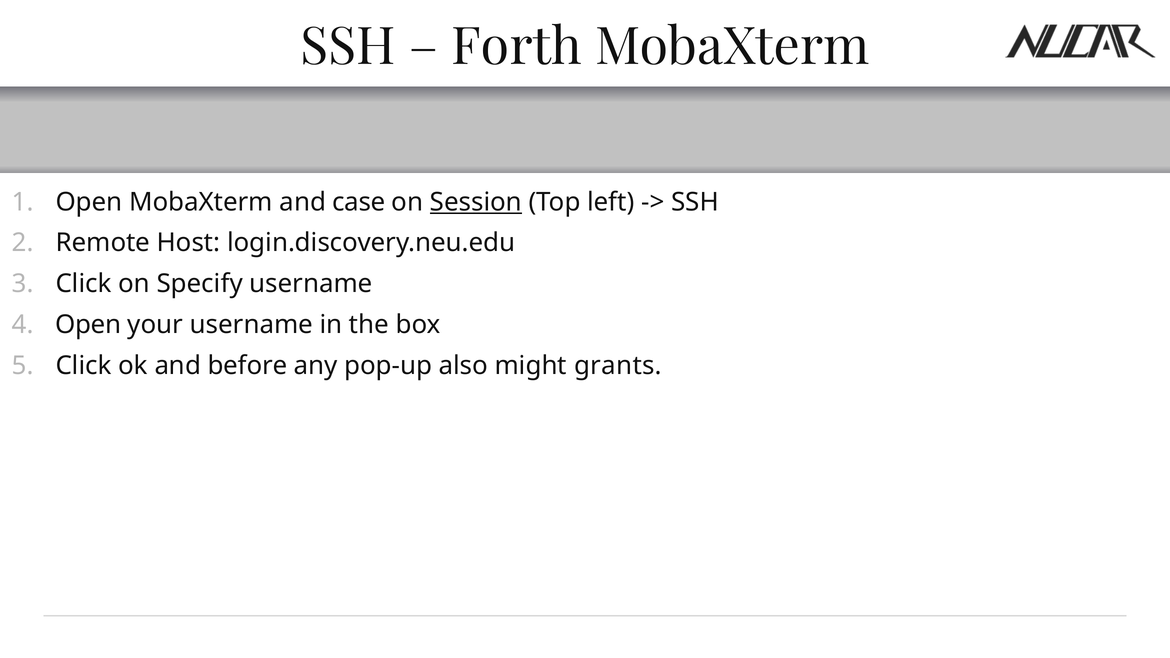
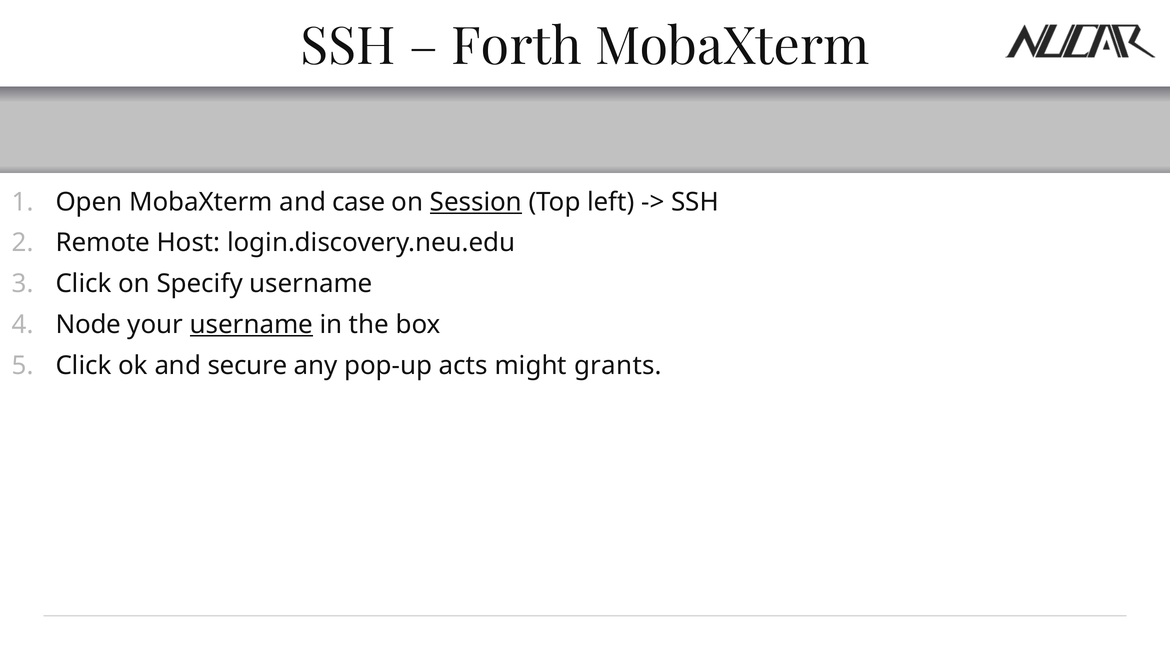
Open at (88, 325): Open -> Node
username at (251, 325) underline: none -> present
before: before -> secure
also: also -> acts
